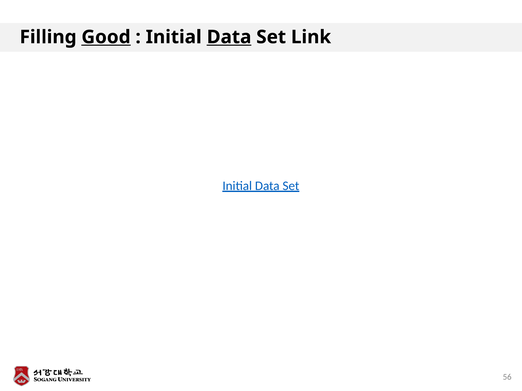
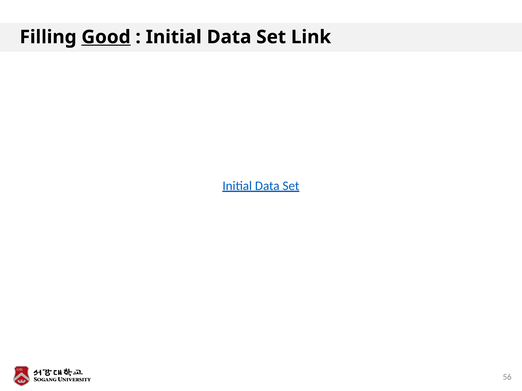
Data at (229, 37) underline: present -> none
